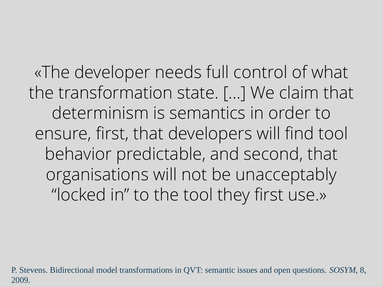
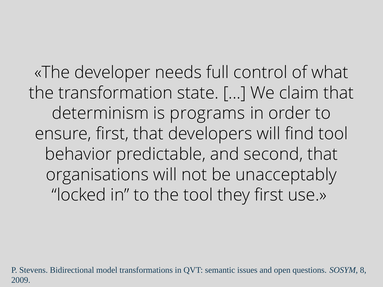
semantics: semantics -> programs
